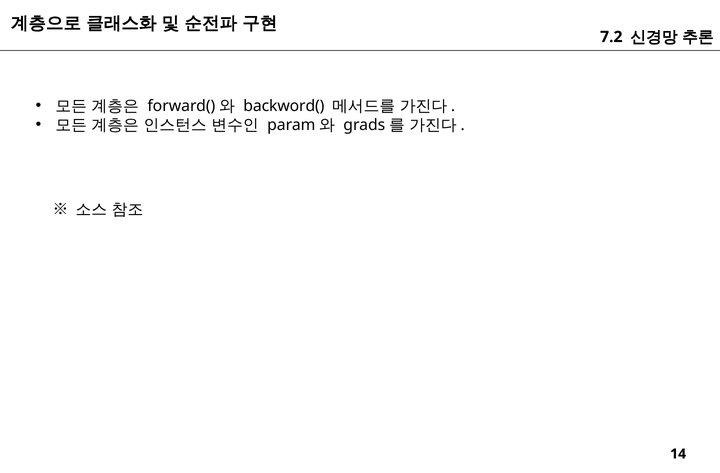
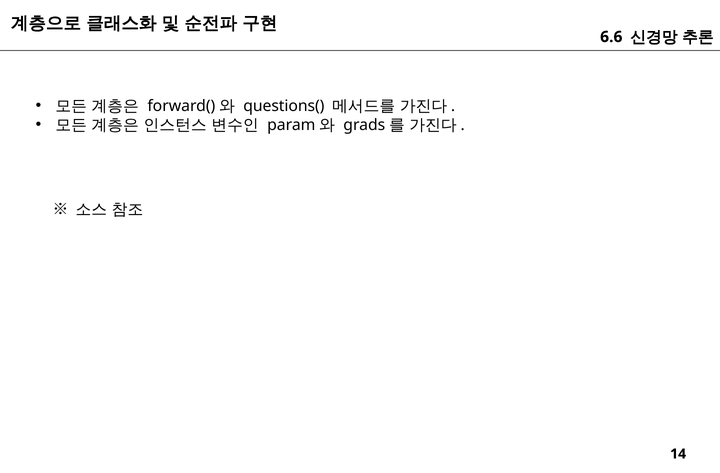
7.2: 7.2 -> 6.6
backword(: backword( -> questions(
